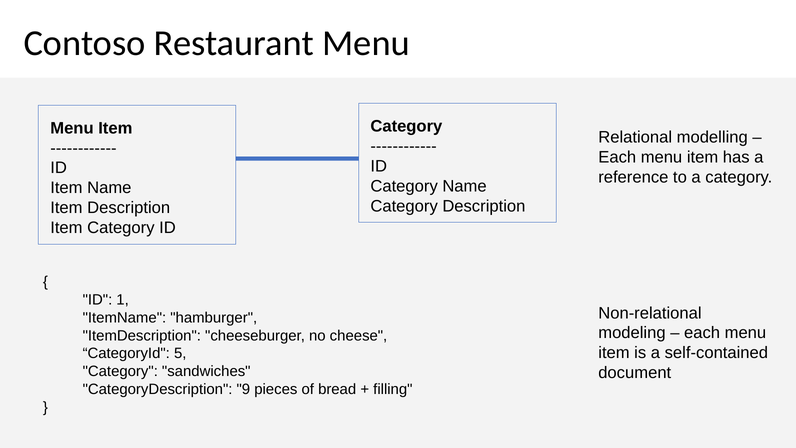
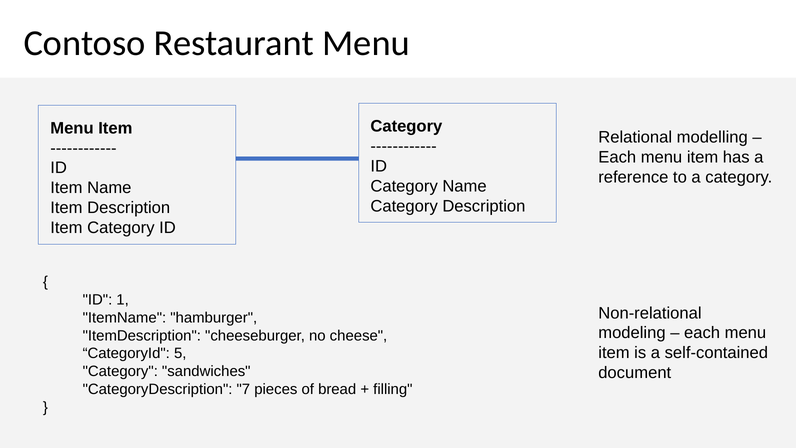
9: 9 -> 7
